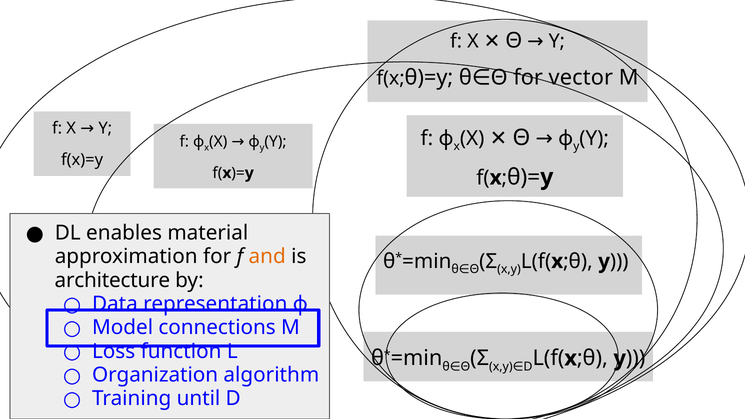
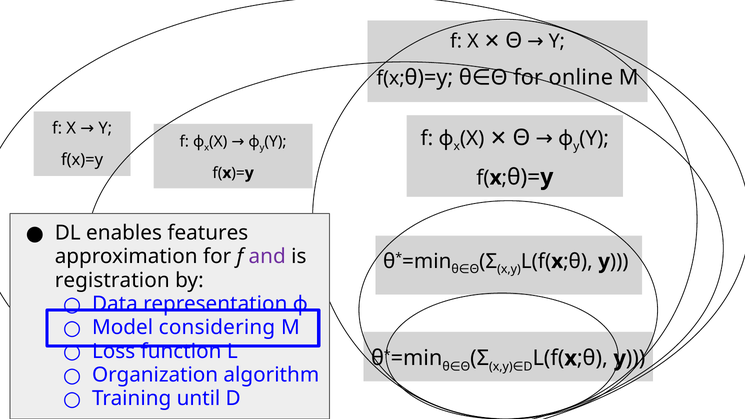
vector: vector -> online
material: material -> features
and colour: orange -> purple
architecture: architecture -> registration
connections: connections -> considering
